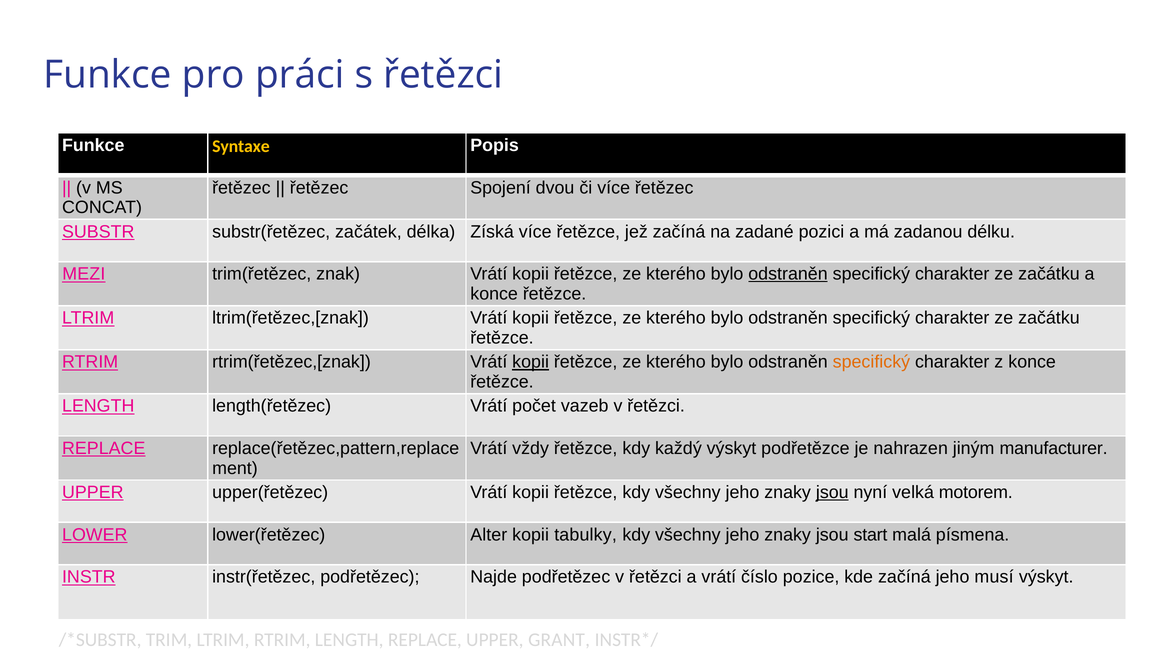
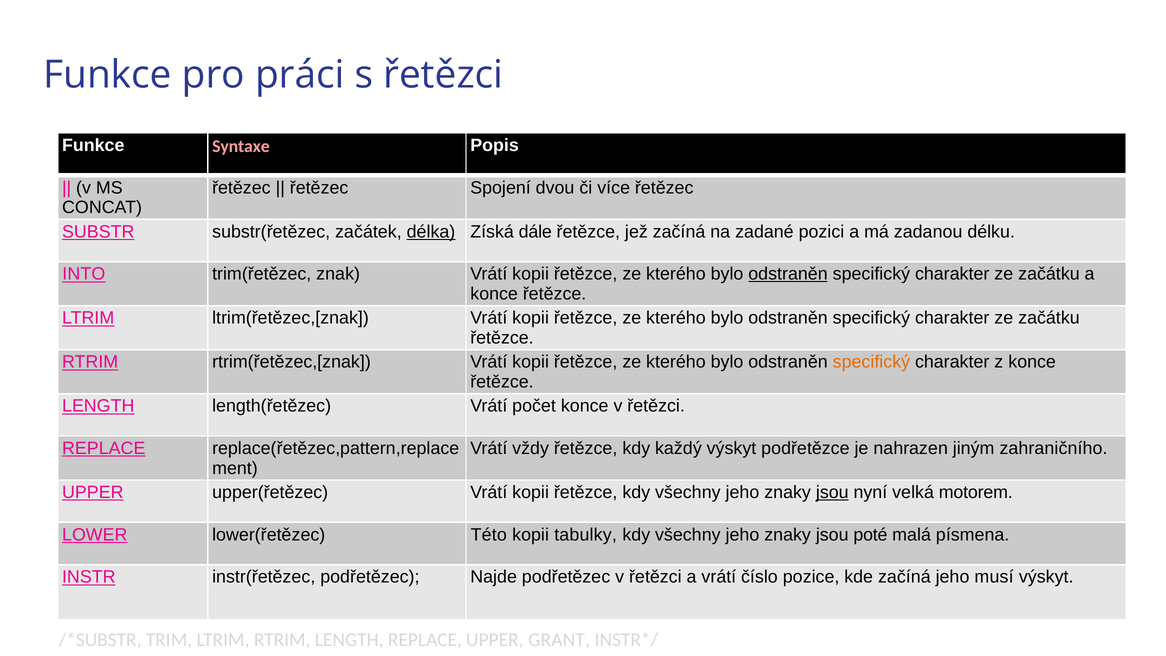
Syntaxe colour: yellow -> pink
délka underline: none -> present
Získá více: více -> dále
MEZI: MEZI -> INTO
kopii at (531, 362) underline: present -> none
počet vazeb: vazeb -> konce
manufacturer: manufacturer -> zahraničního
Alter: Alter -> Této
start: start -> poté
